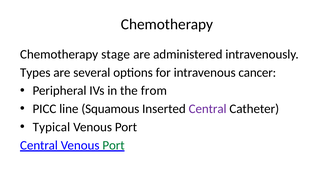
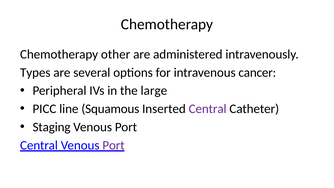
stage: stage -> other
from: from -> large
Typical: Typical -> Staging
Port at (113, 145) colour: green -> purple
